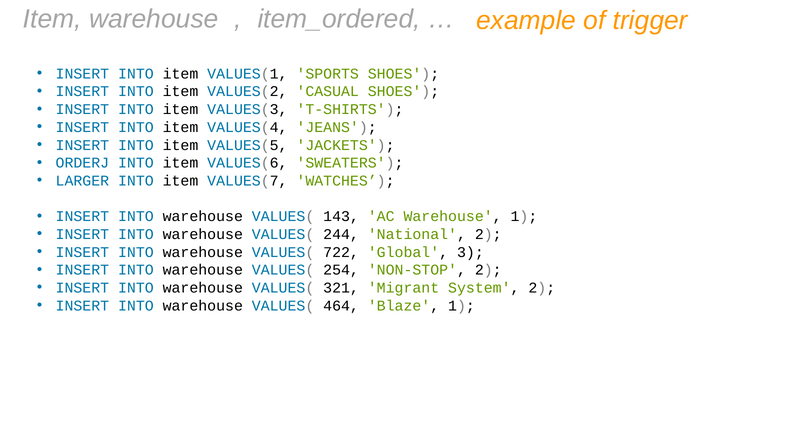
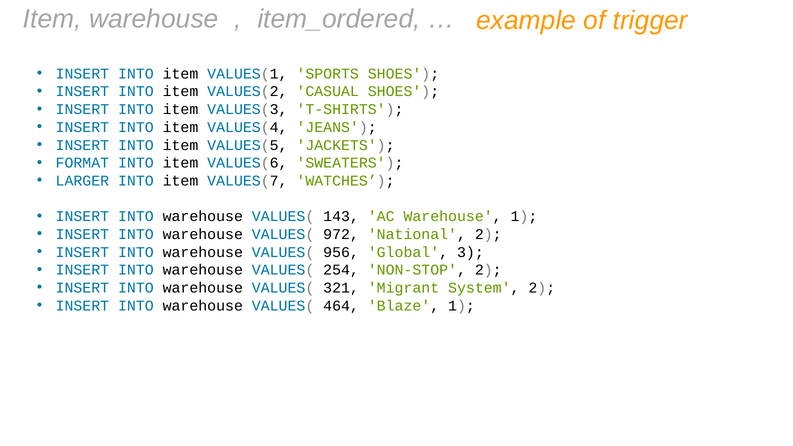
ORDERJ: ORDERJ -> FORMAT
244: 244 -> 972
722: 722 -> 956
